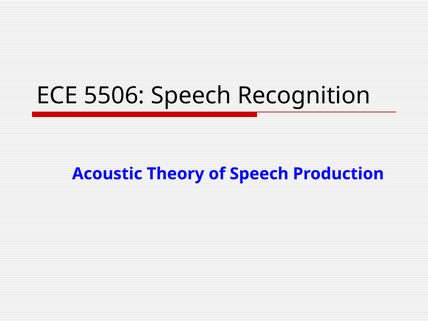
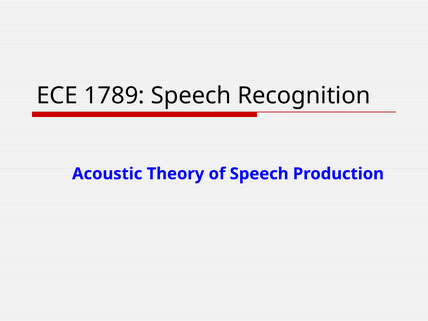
5506: 5506 -> 1789
